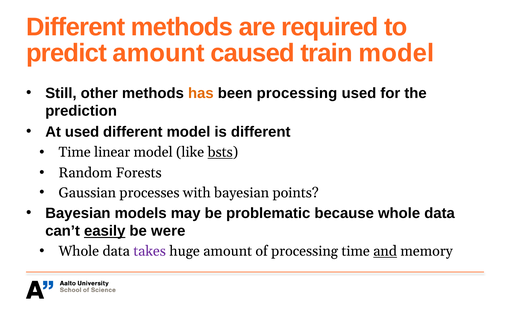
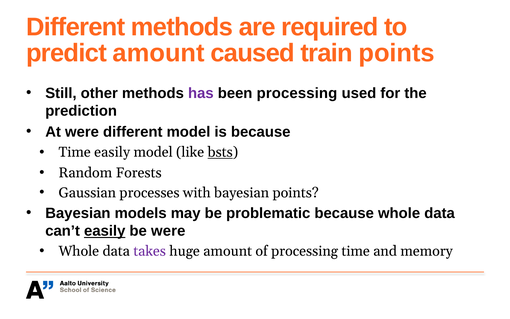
train model: model -> points
has colour: orange -> purple
At used: used -> were
is different: different -> because
Time linear: linear -> easily
and underline: present -> none
